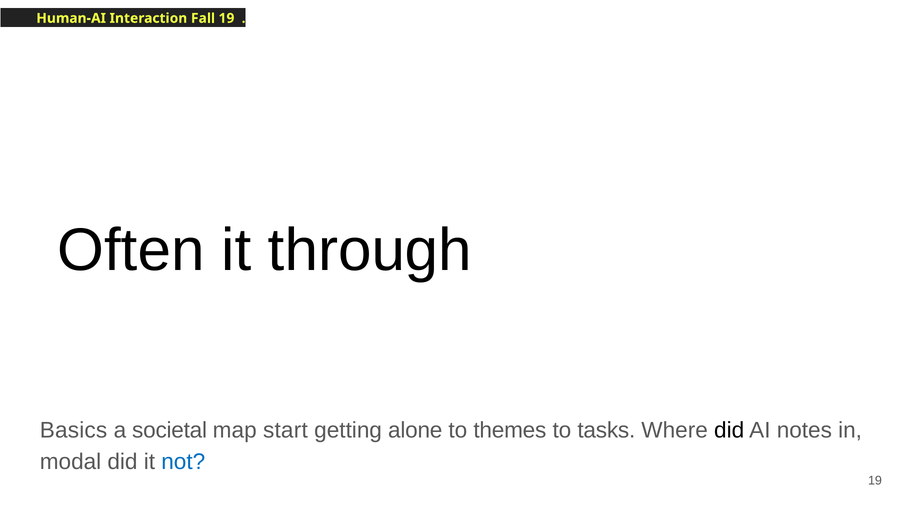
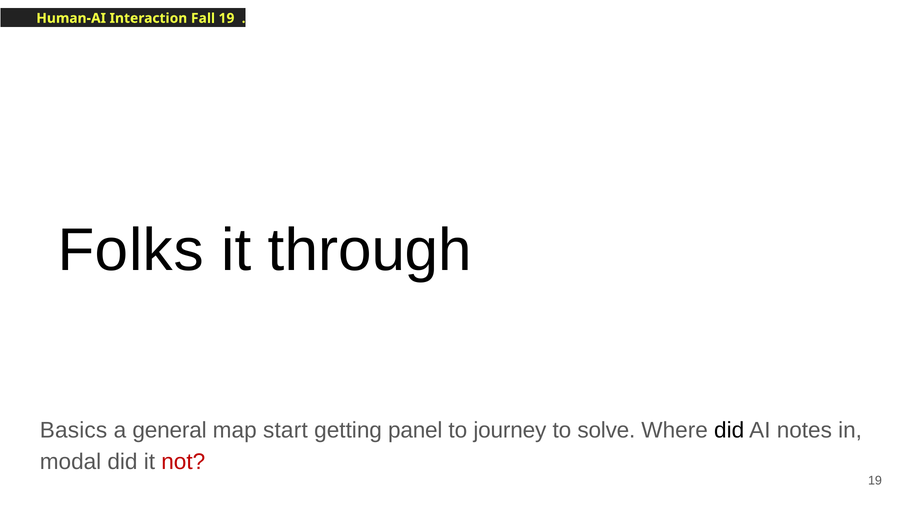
Often: Often -> Folks
societal: societal -> general
alone: alone -> panel
themes: themes -> journey
tasks: tasks -> solve
not at (183, 462) colour: blue -> red
